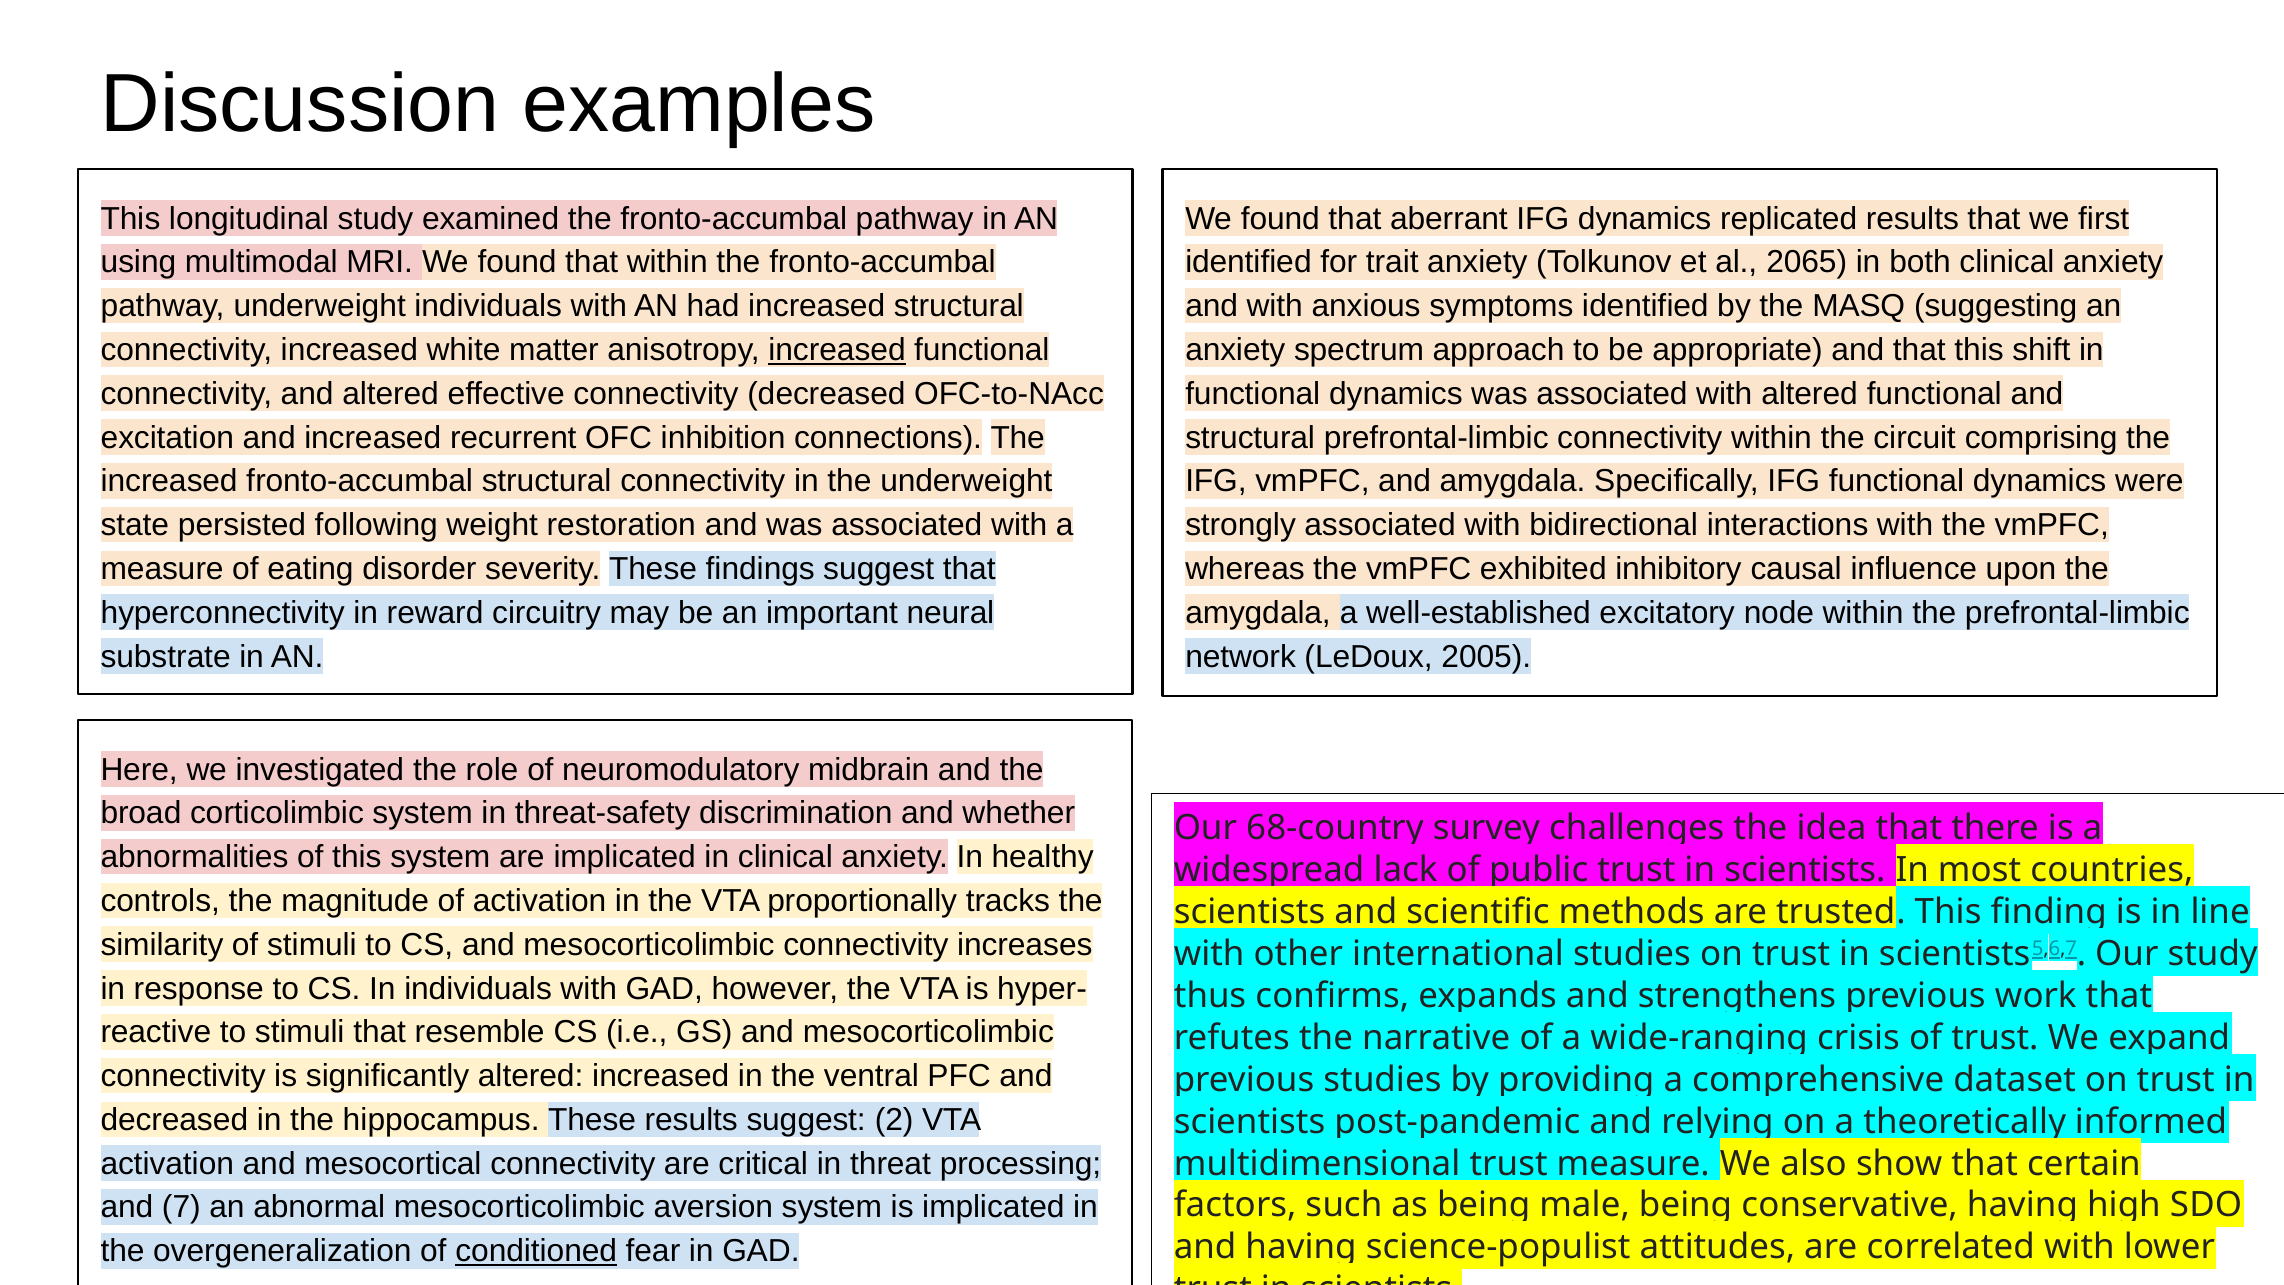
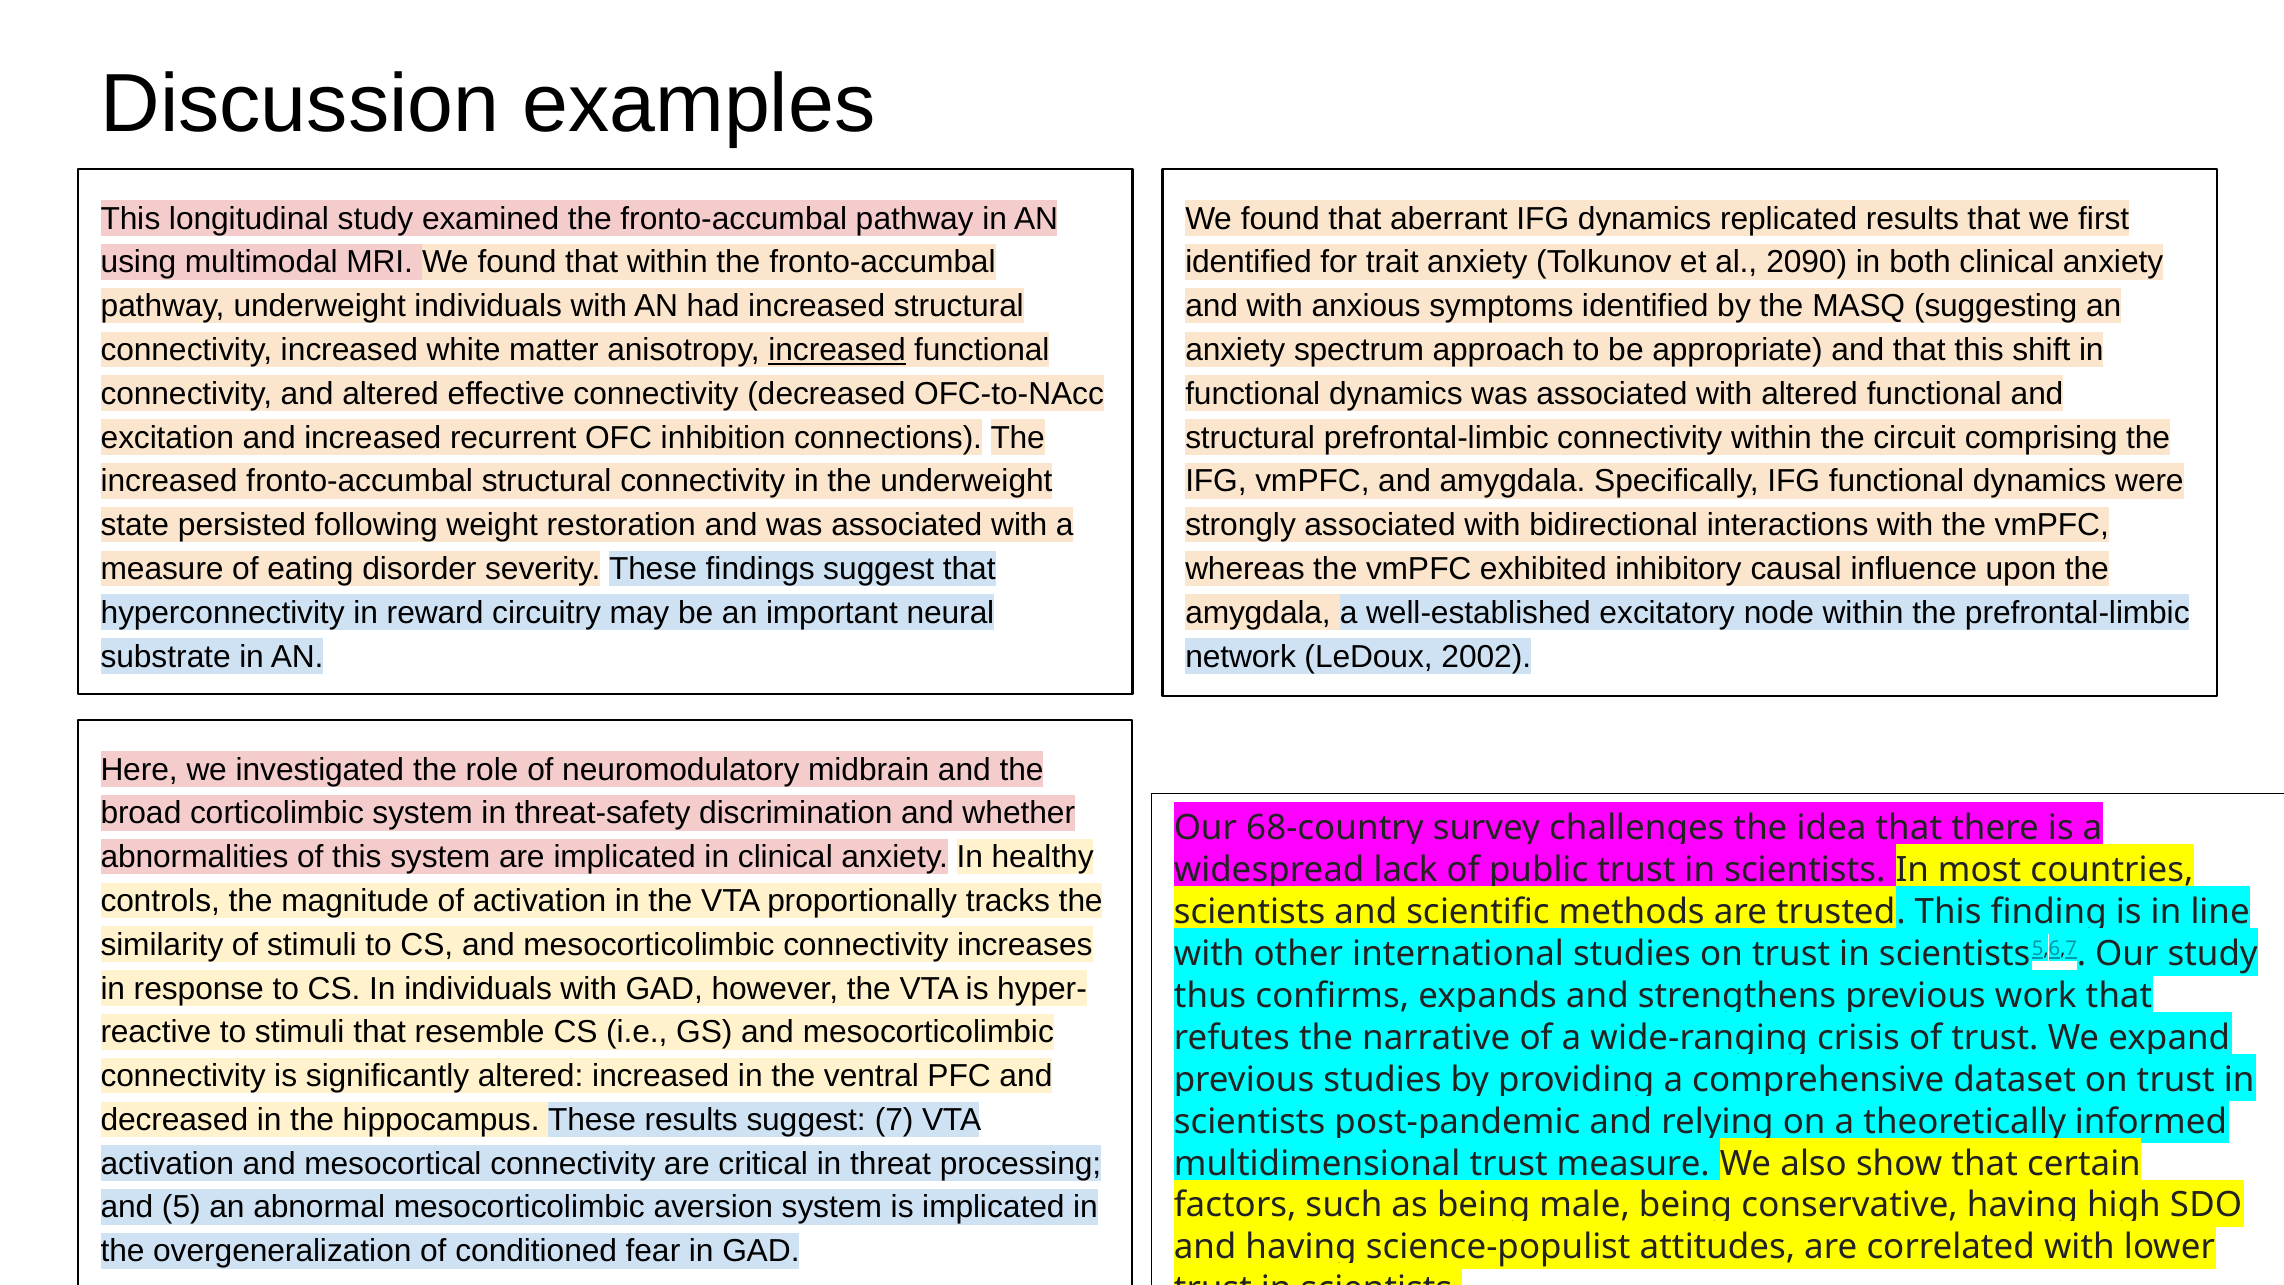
2065: 2065 -> 2090
2005: 2005 -> 2002
2: 2 -> 7
7: 7 -> 5
conditioned underline: present -> none
